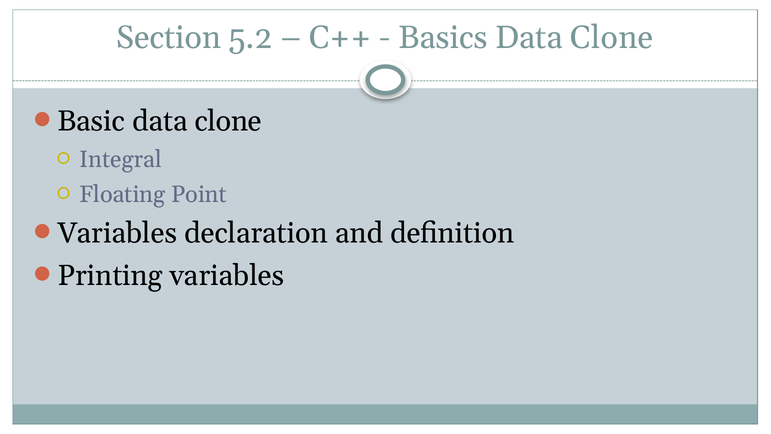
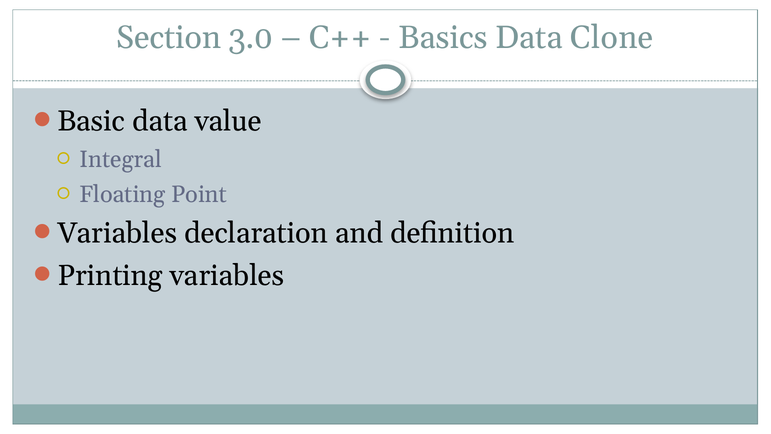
5.2: 5.2 -> 3.0
clone at (228, 121): clone -> value
